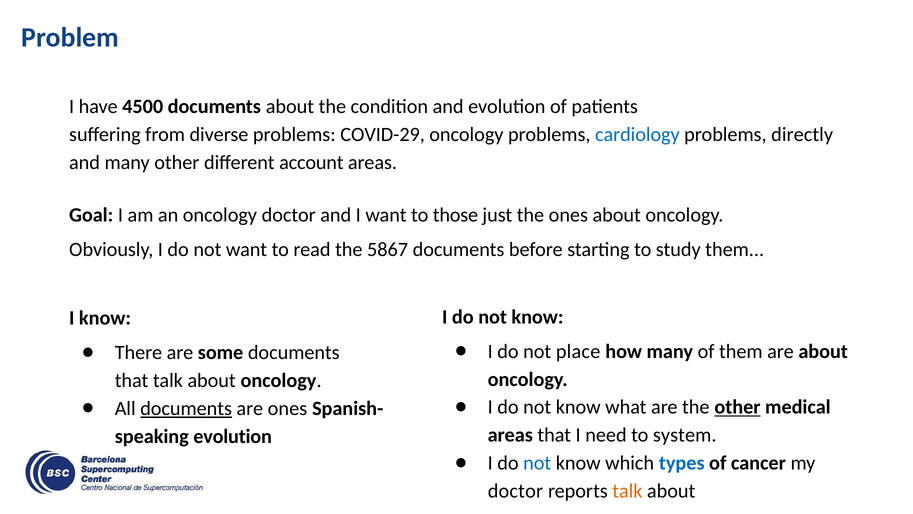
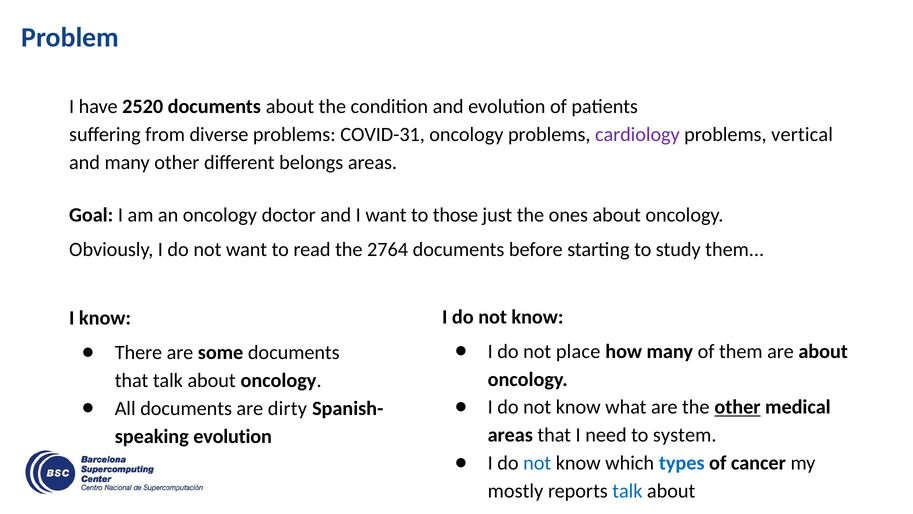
4500: 4500 -> 2520
COVID-29: COVID-29 -> COVID-31
cardiology colour: blue -> purple
directly: directly -> vertical
account: account -> belongs
5867: 5867 -> 2764
documents at (186, 408) underline: present -> none
are ones: ones -> dirty
doctor at (515, 491): doctor -> mostly
talk at (627, 491) colour: orange -> blue
